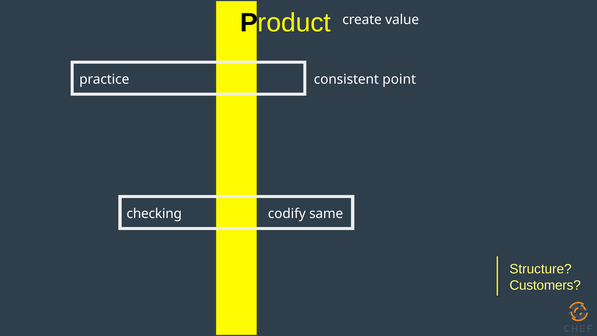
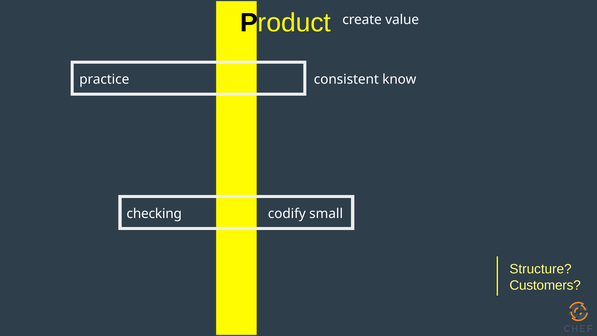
point: point -> know
same: same -> small
